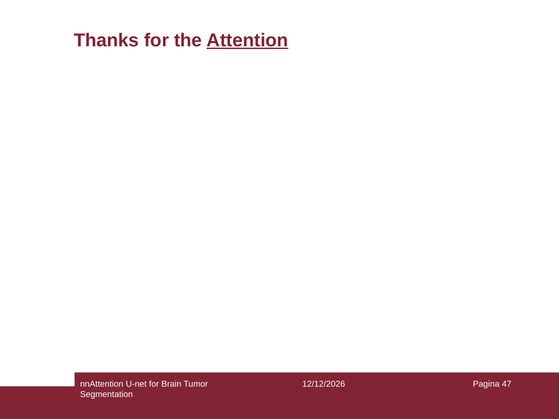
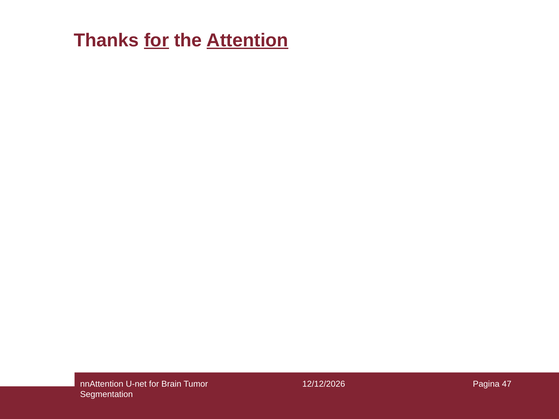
for at (157, 40) underline: none -> present
